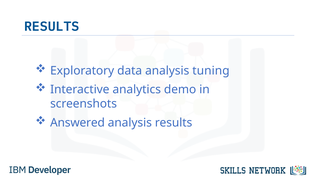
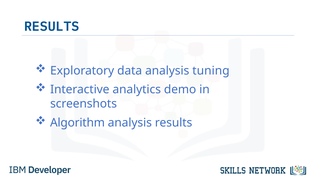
Answered: Answered -> Algorithm
